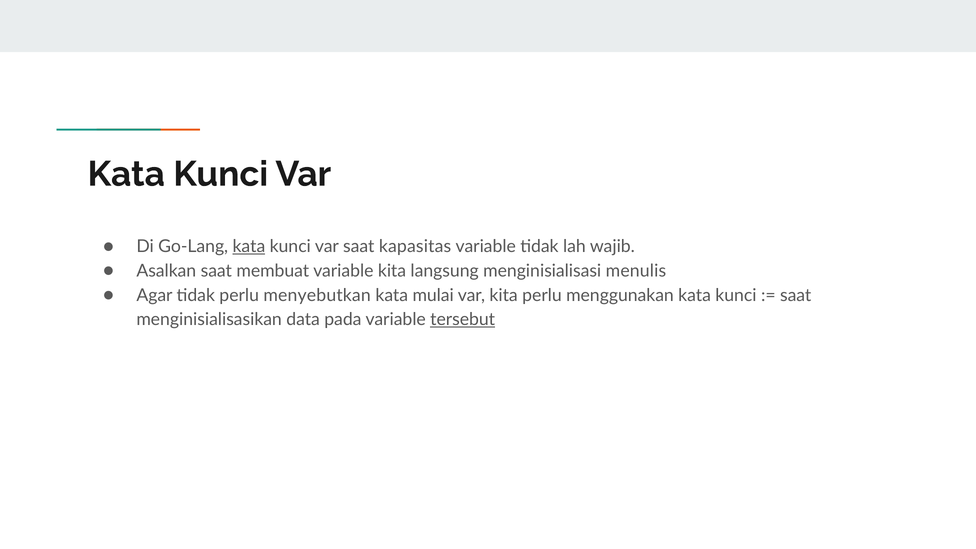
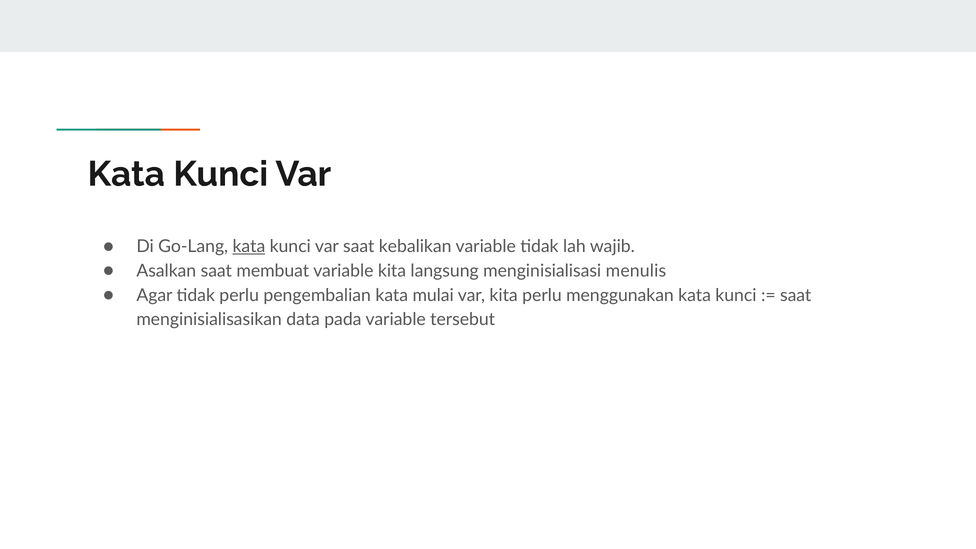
kapasitas: kapasitas -> kebalikan
menyebutkan: menyebutkan -> pengembalian
tersebut underline: present -> none
